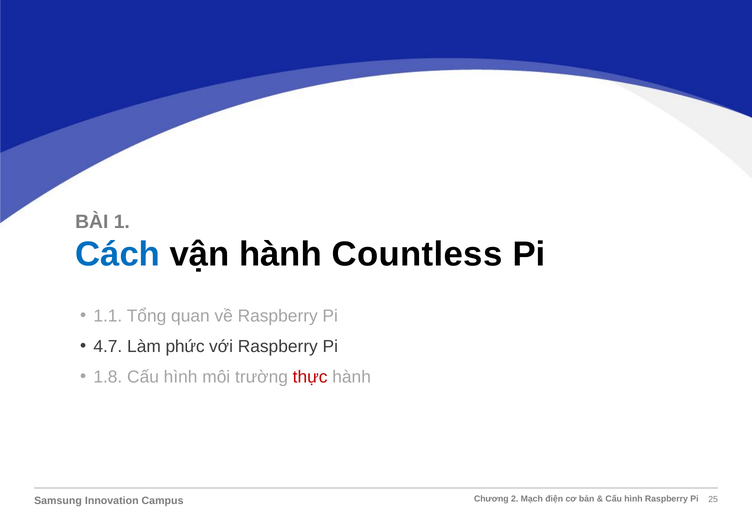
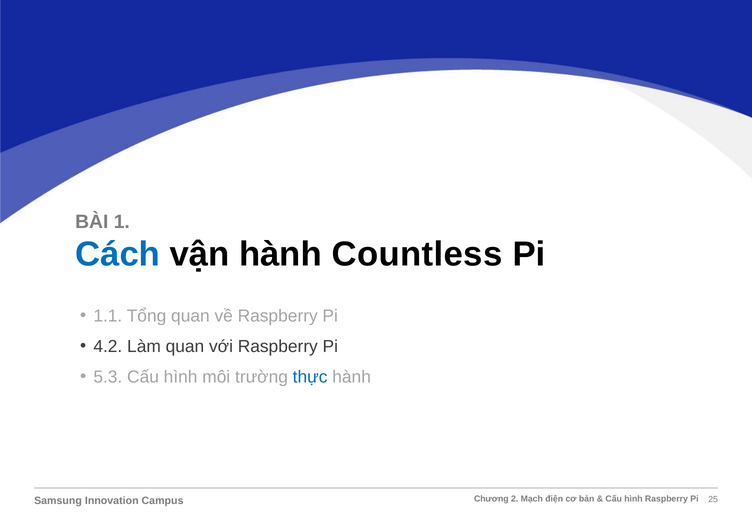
4.7: 4.7 -> 4.2
Làm phức: phức -> quan
1.8: 1.8 -> 5.3
thực colour: red -> blue
